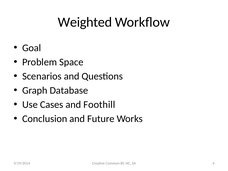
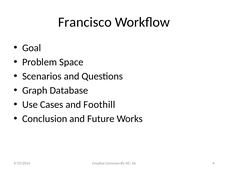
Weighted: Weighted -> Francisco
